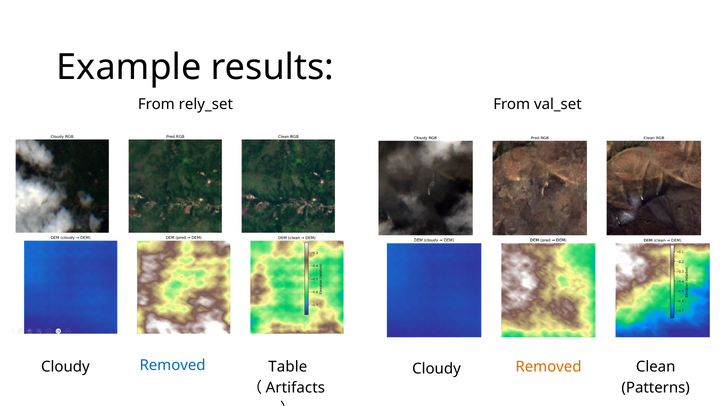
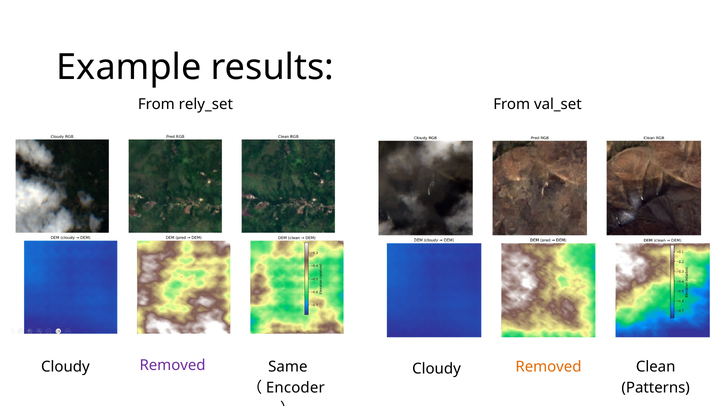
Removed at (173, 365) colour: blue -> purple
Table: Table -> Same
Artifacts: Artifacts -> Encoder
